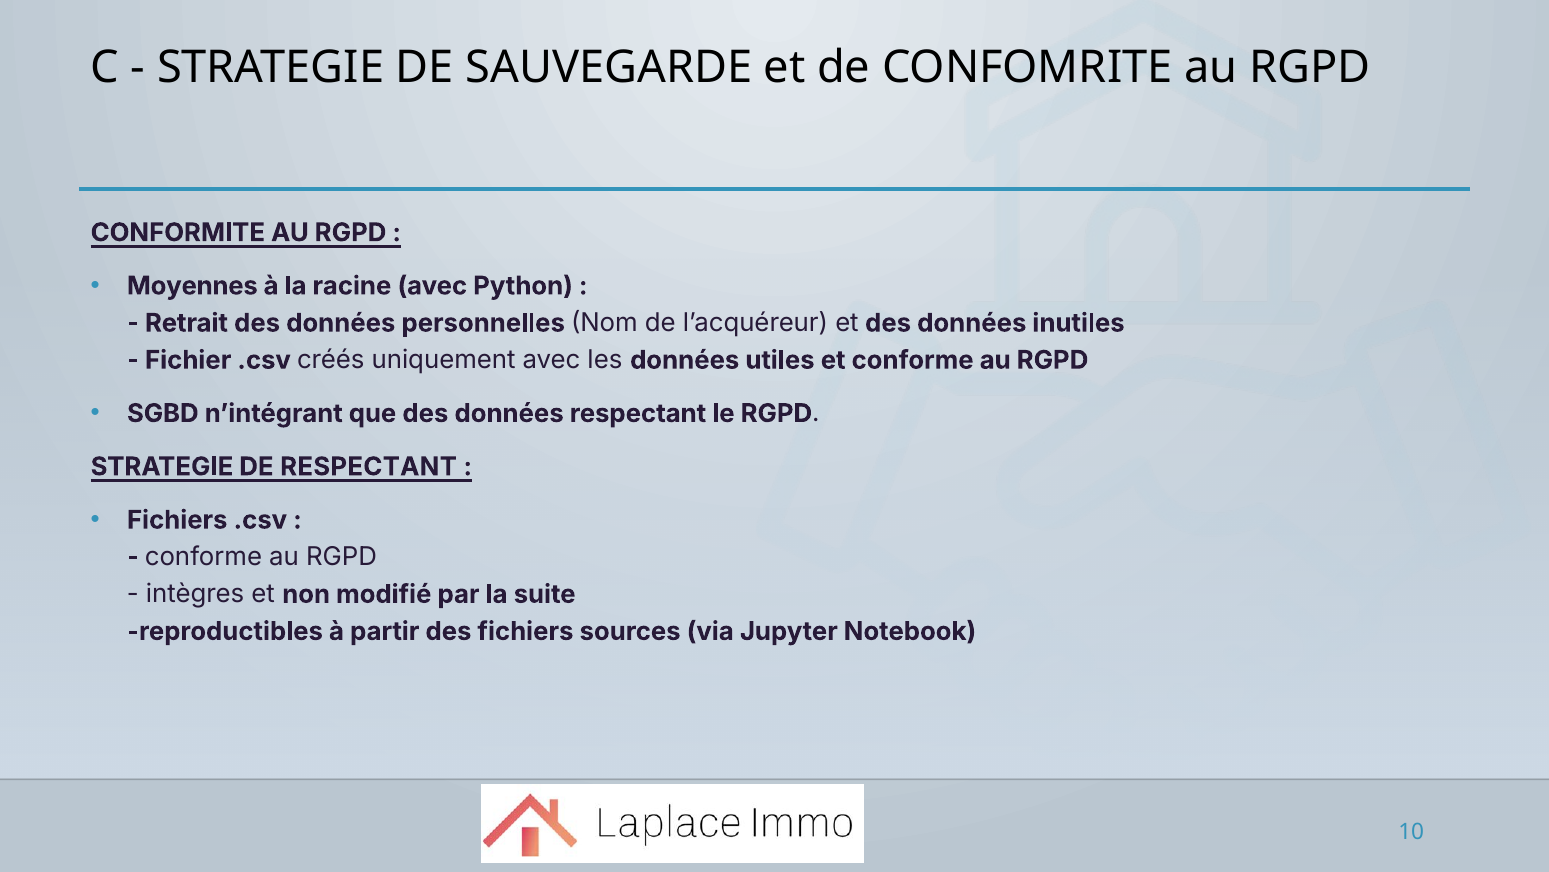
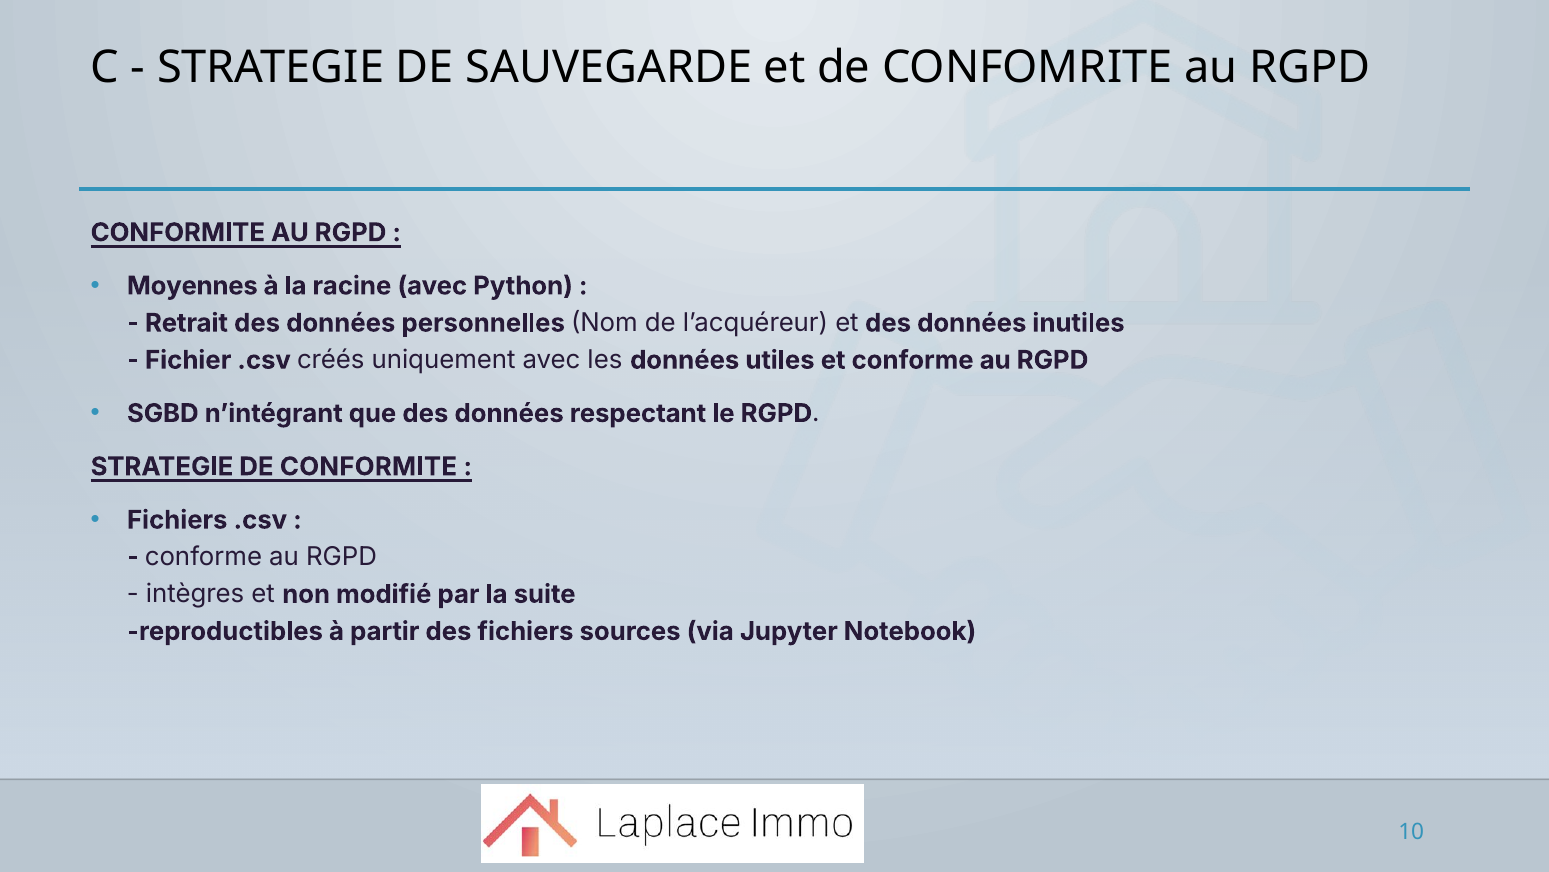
DE RESPECTANT: RESPECTANT -> CONFORMITE
